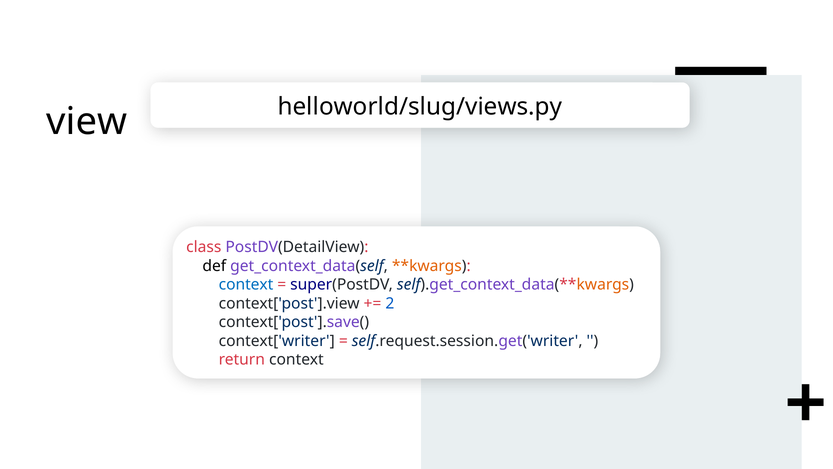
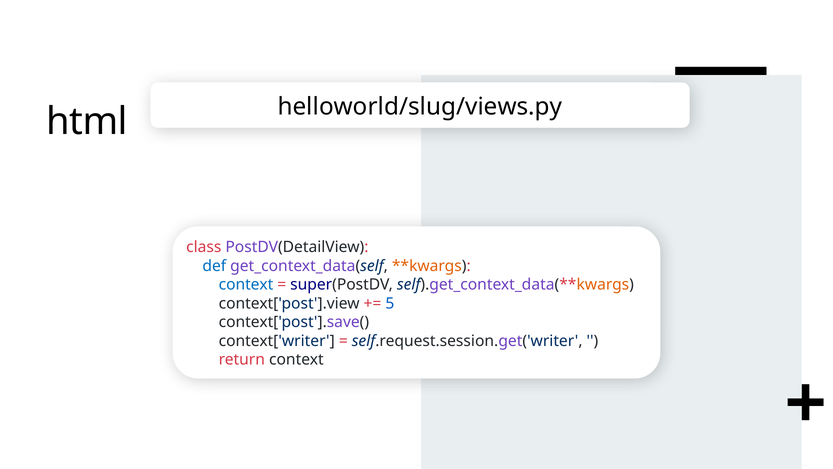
view: view -> html
def colour: black -> blue
2: 2 -> 5
